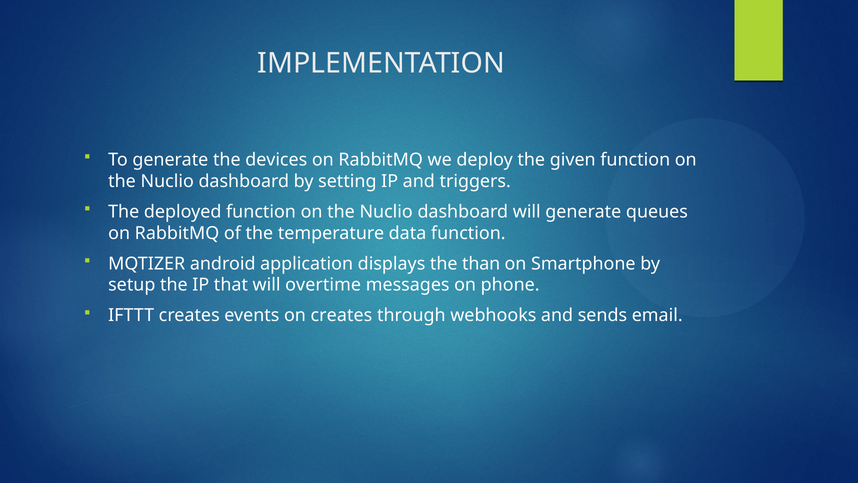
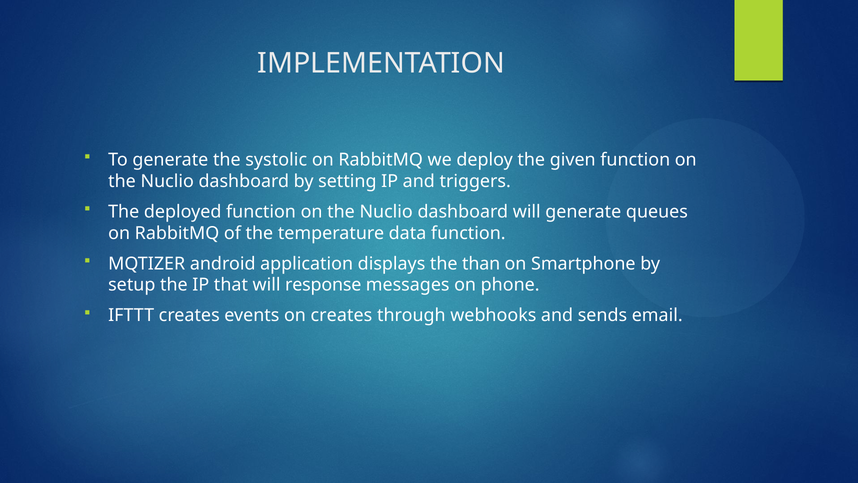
devices: devices -> systolic
overtime: overtime -> response
